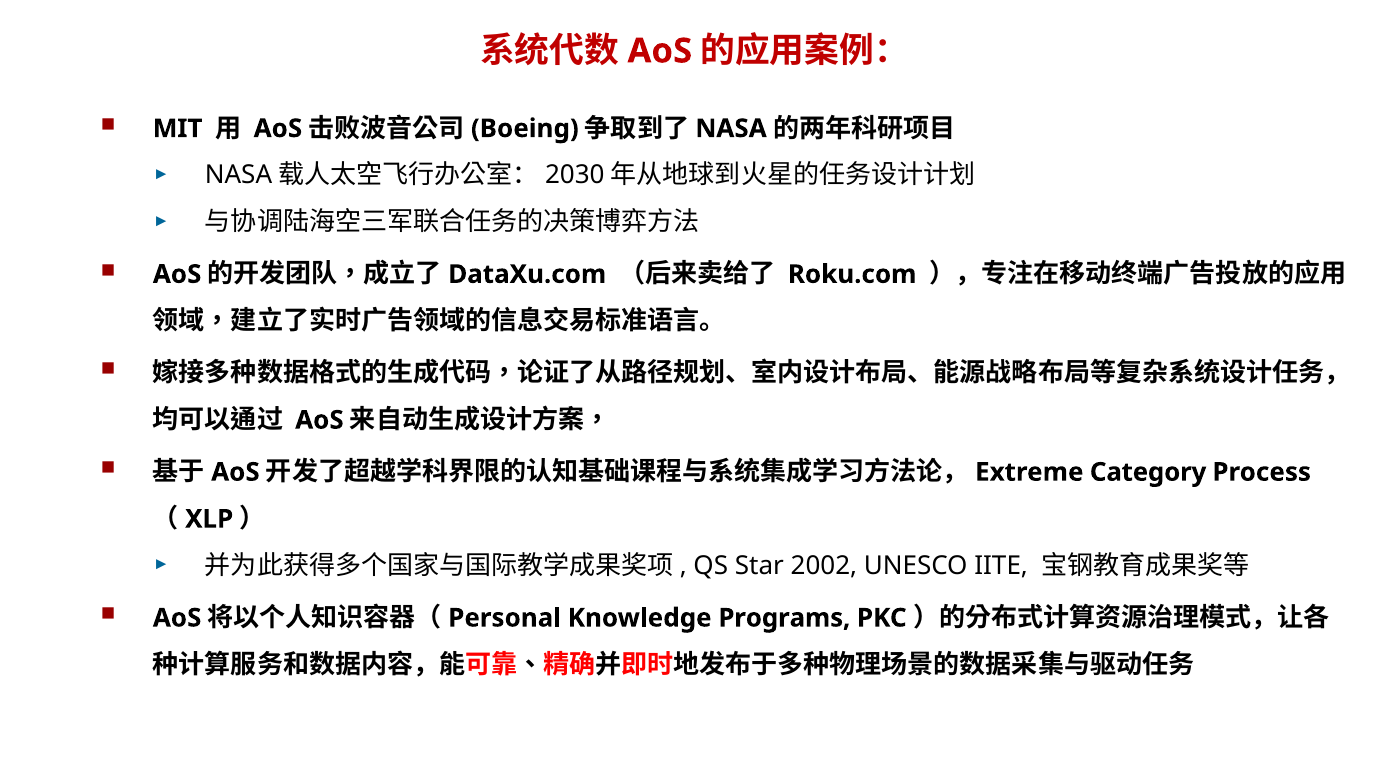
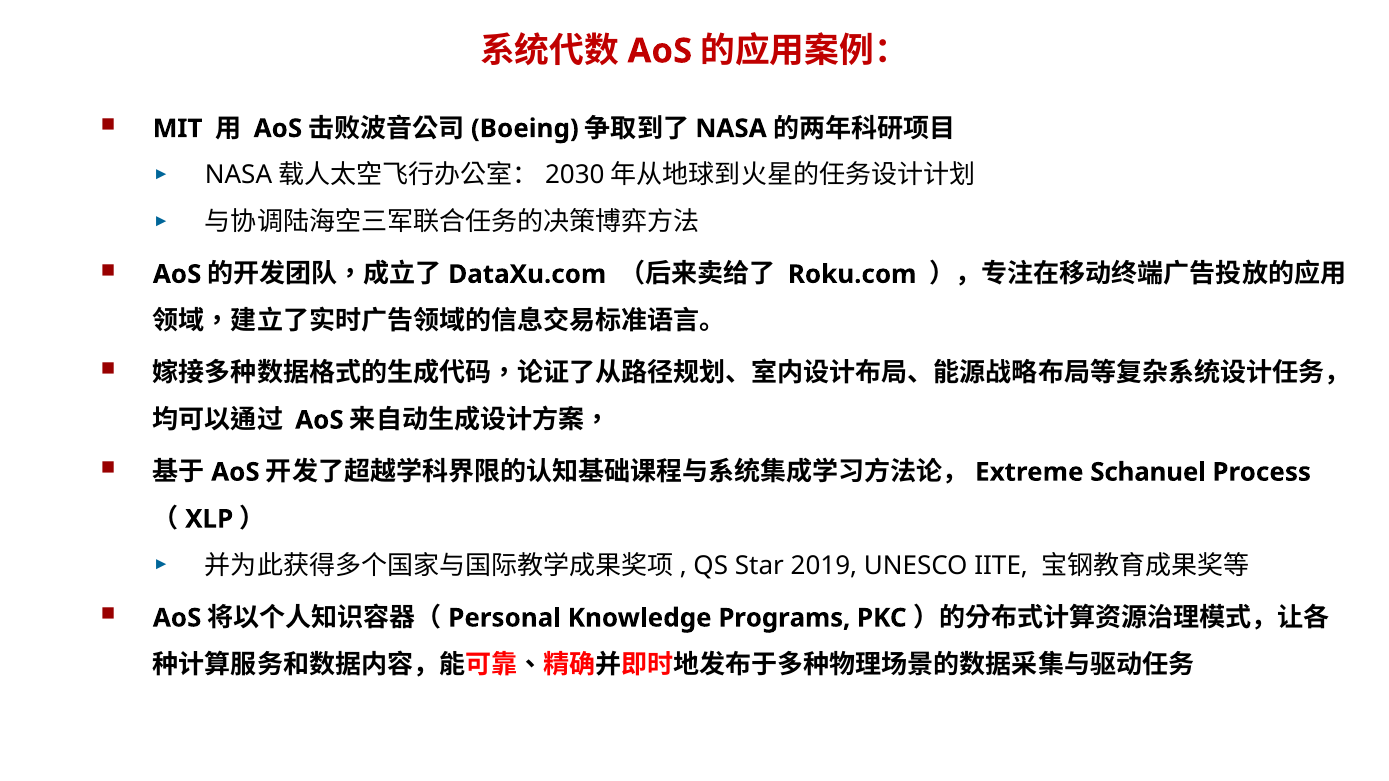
Category: Category -> Schanuel
2002: 2002 -> 2019
